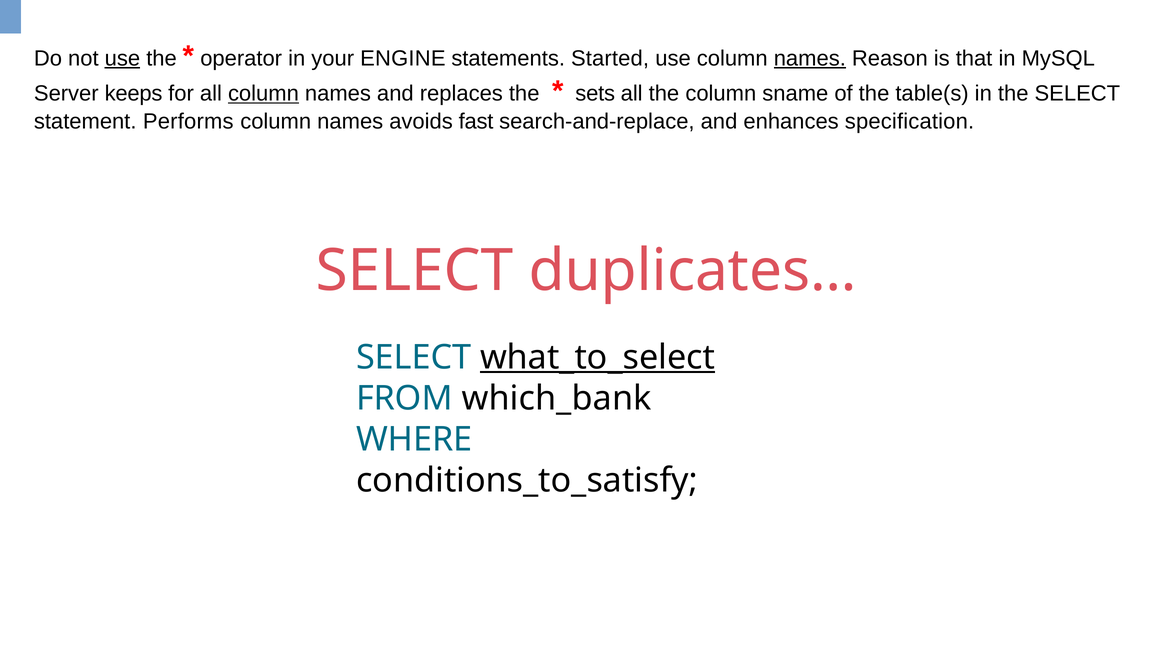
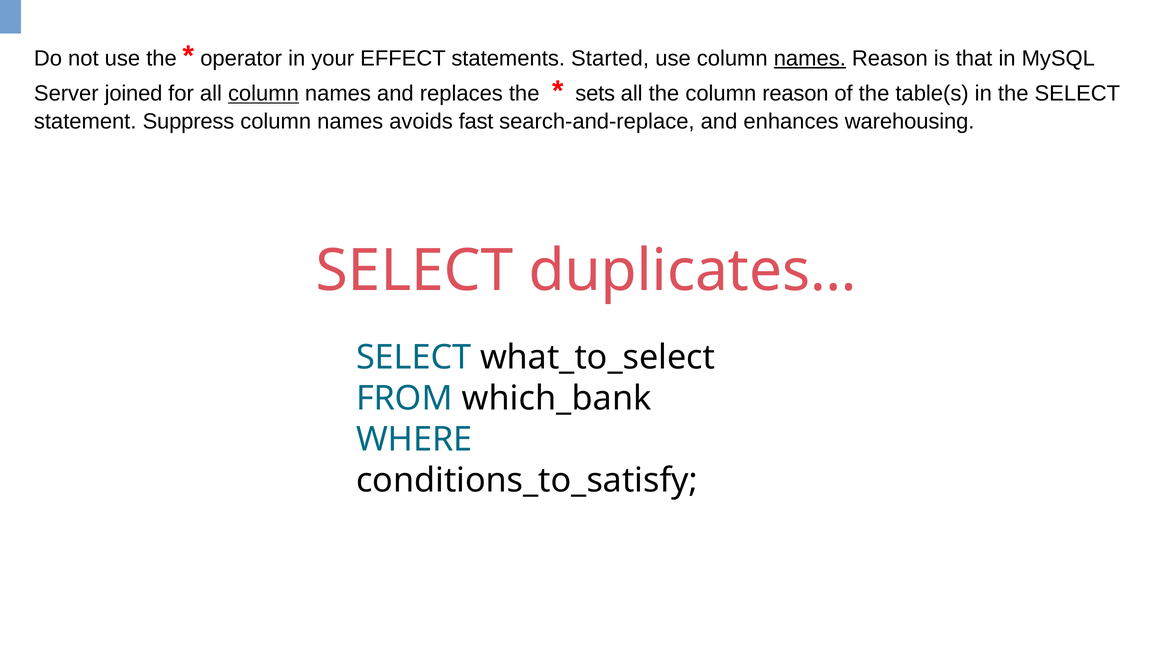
use at (122, 58) underline: present -> none
ENGINE: ENGINE -> EFFECT
keeps: keeps -> joined
column sname: sname -> reason
Performs: Performs -> Suppress
specification: specification -> warehousing
what_to_select underline: present -> none
